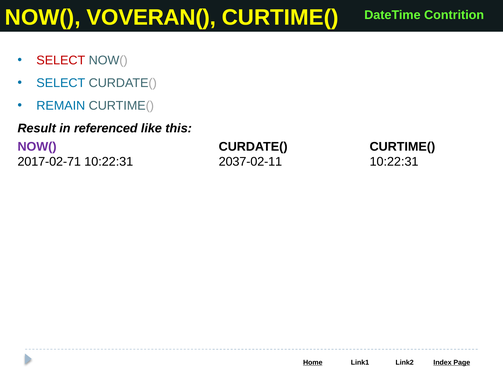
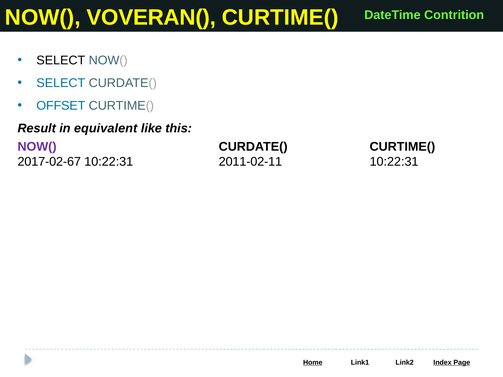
SELECT at (61, 60) colour: red -> black
REMAIN: REMAIN -> OFFSET
referenced: referenced -> equivalent
2017-02-71: 2017-02-71 -> 2017-02-67
2037-02-11: 2037-02-11 -> 2011-02-11
